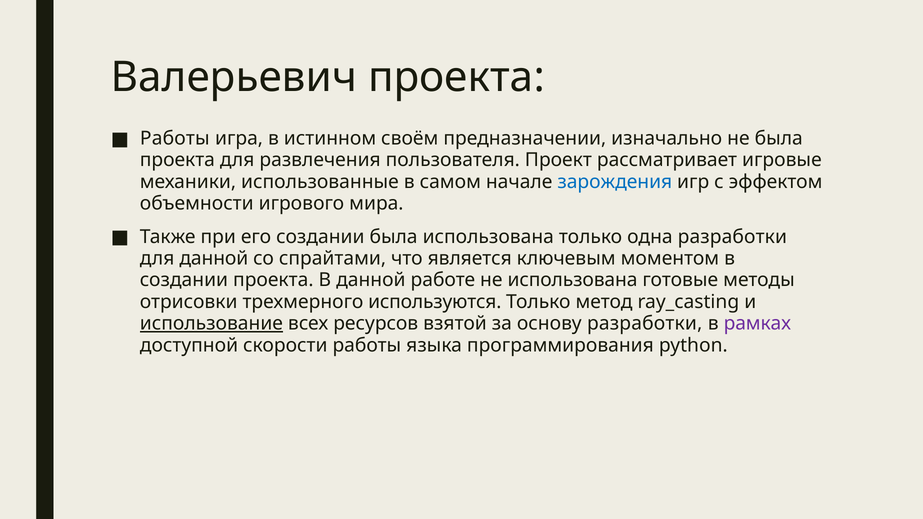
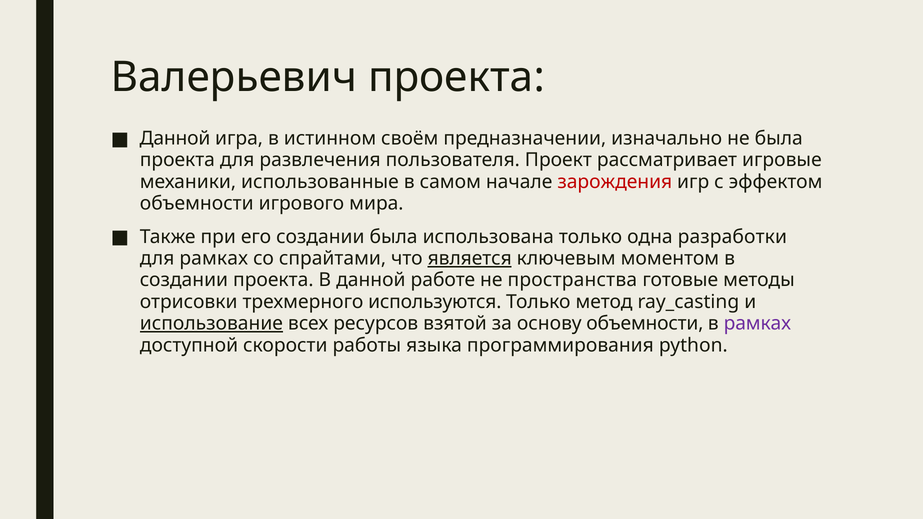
Работы at (175, 139): Работы -> Данной
зарождения colour: blue -> red
для данной: данной -> рамках
является underline: none -> present
не использована: использована -> пространства
основу разработки: разработки -> объемности
